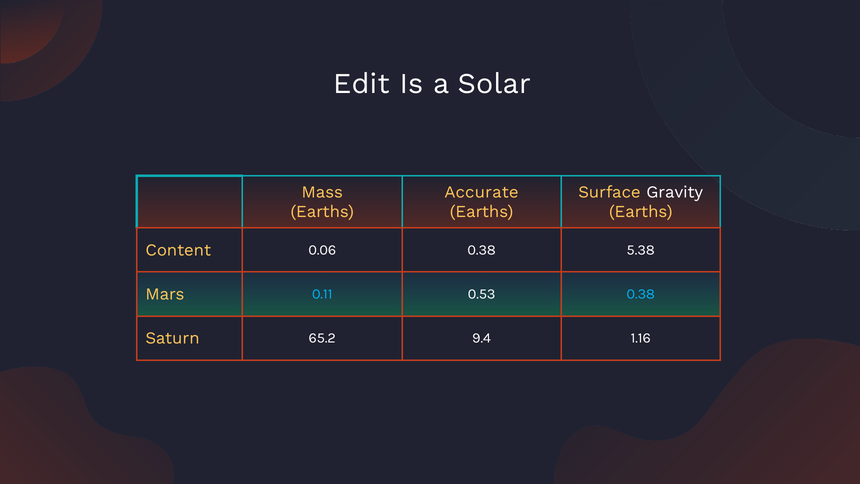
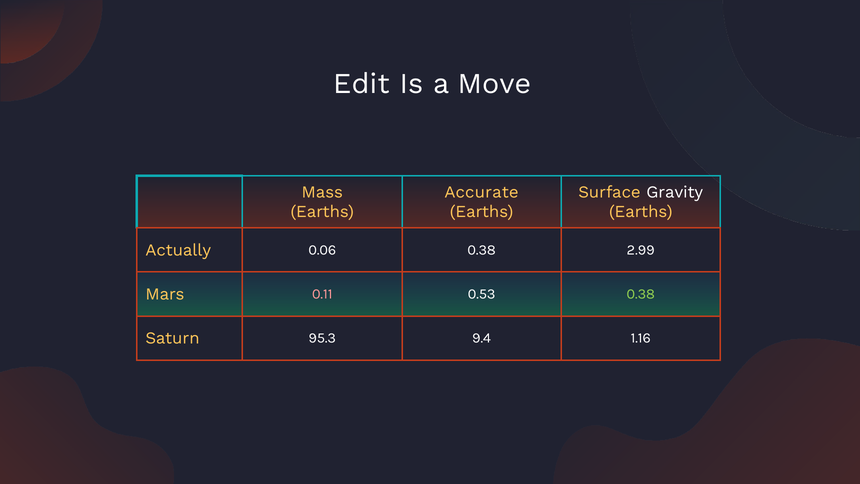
Solar: Solar -> Move
Content: Content -> Actually
5.38: 5.38 -> 2.99
0.11 colour: light blue -> pink
0.38 at (641, 294) colour: light blue -> light green
65.2: 65.2 -> 95.3
